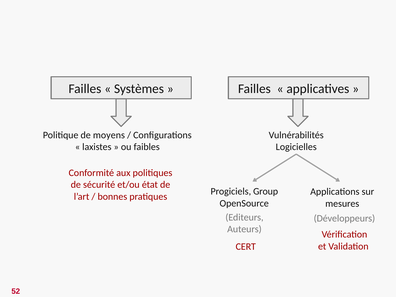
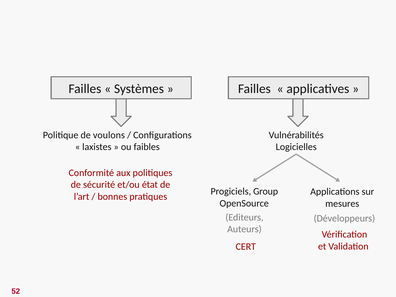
moyens: moyens -> voulons
